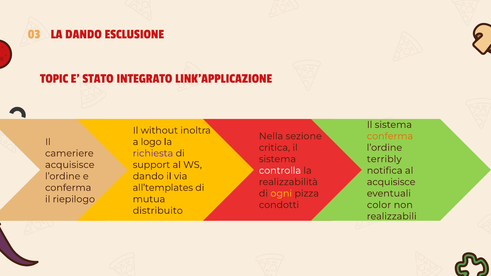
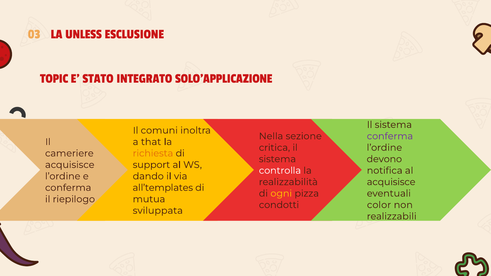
LA DANDO: DANDO -> UNLESS
LINK’APPLICAZIONE: LINK’APPLICAZIONE -> SOLO’APPLICAZIONE
without: without -> comuni
conferma at (390, 136) colour: orange -> purple
logo: logo -> that
richiesta colour: purple -> orange
terribly: terribly -> devono
distribuito: distribuito -> sviluppata
